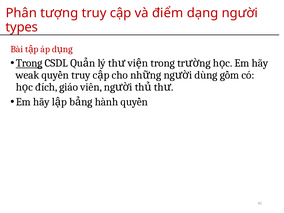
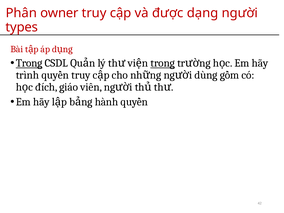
tượng: tượng -> owner
điểm: điểm -> được
trong at (163, 63) underline: none -> present
weak: weak -> trình
